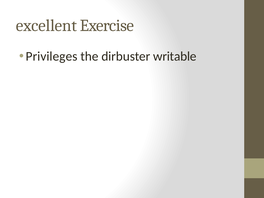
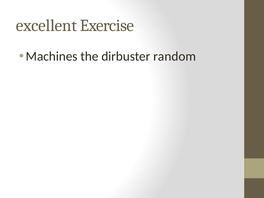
Privileges: Privileges -> Machines
writable: writable -> random
